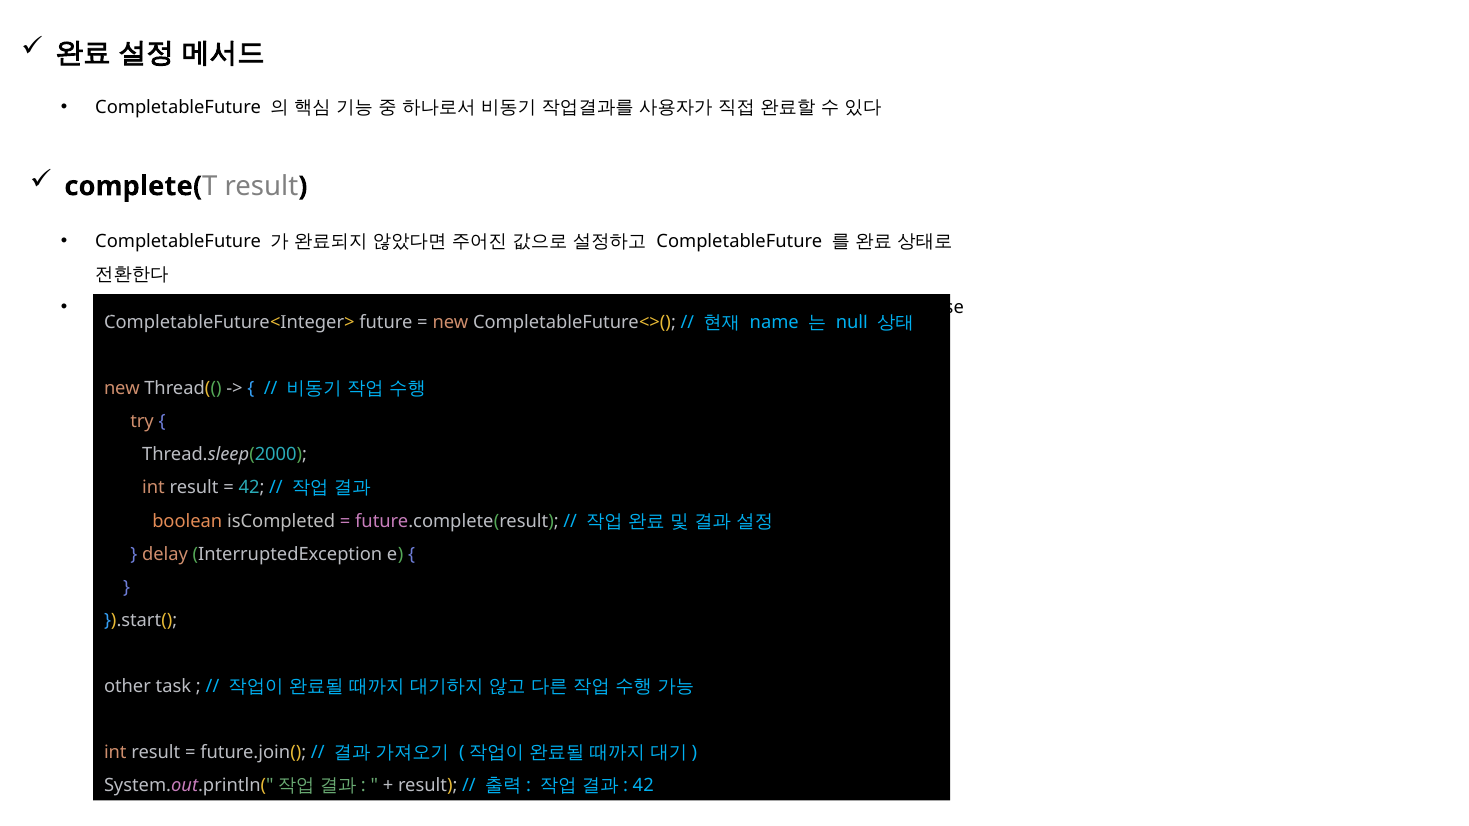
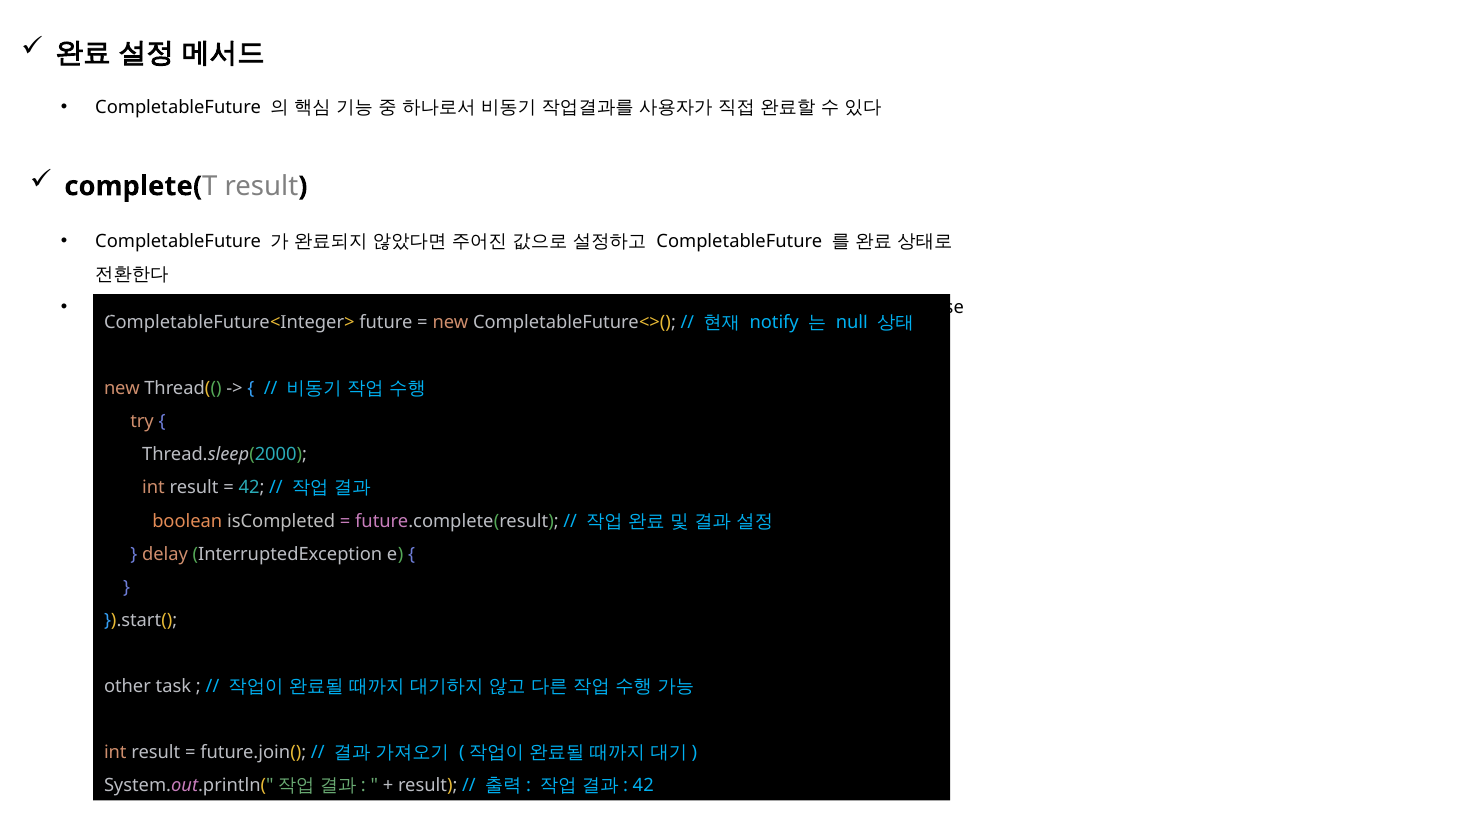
name: name -> notify
